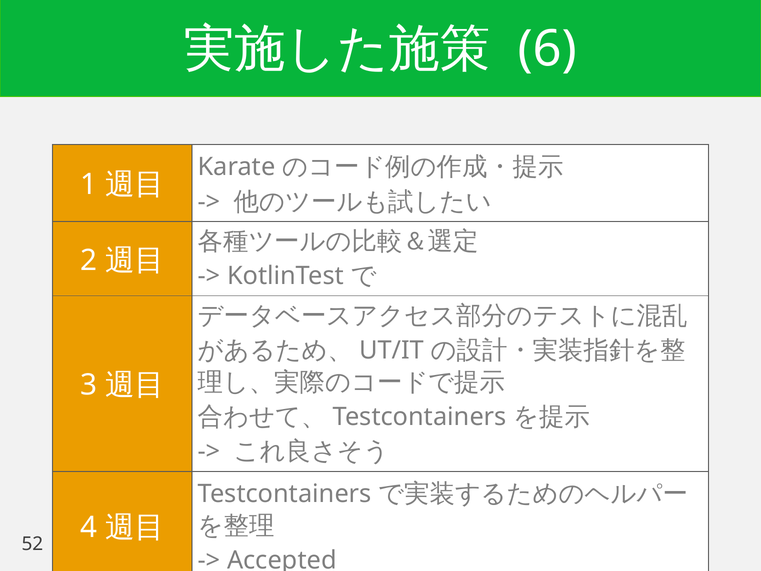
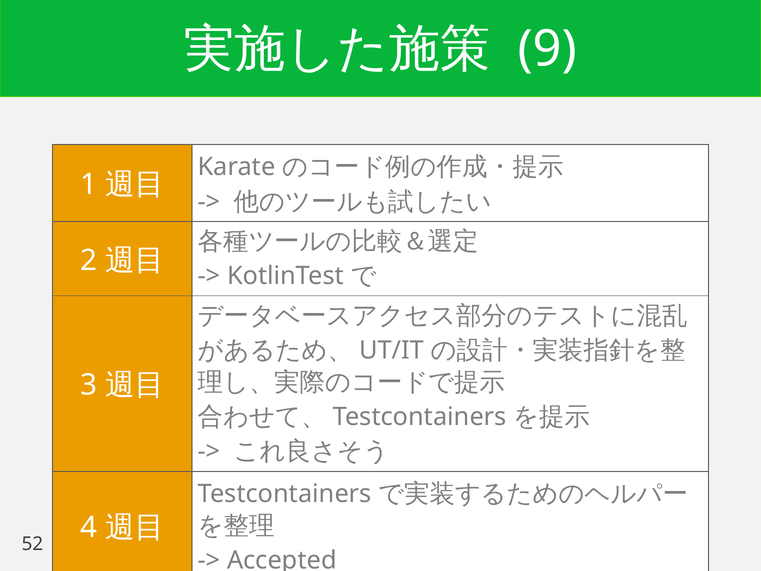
6: 6 -> 9
